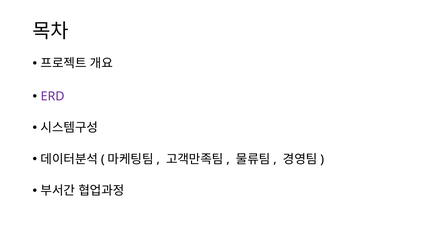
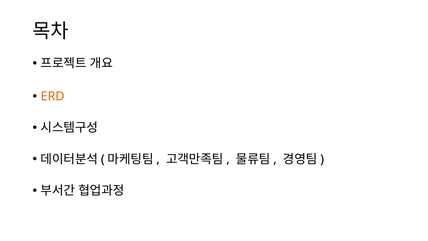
ERD colour: purple -> orange
